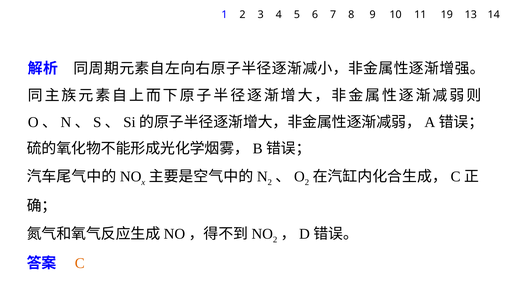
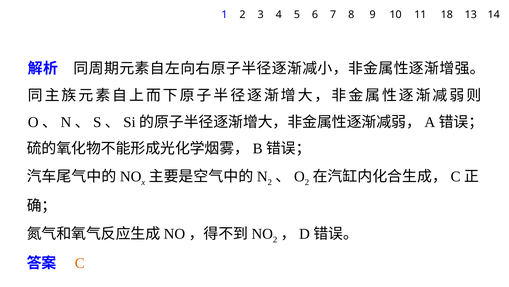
19: 19 -> 18
